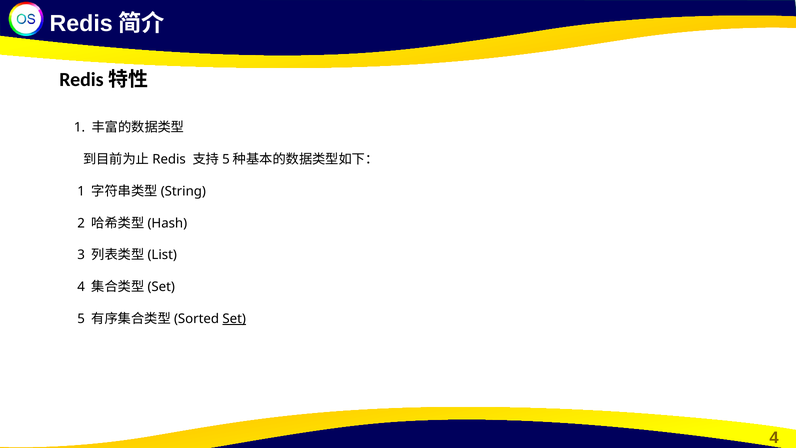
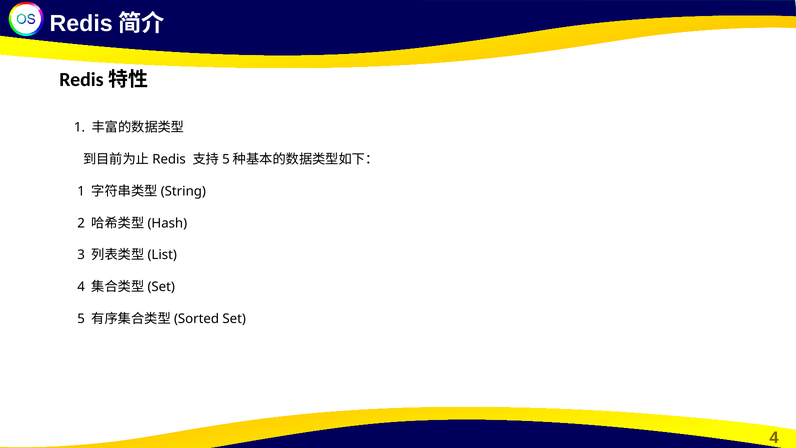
Set underline: present -> none
